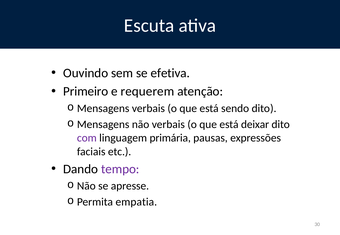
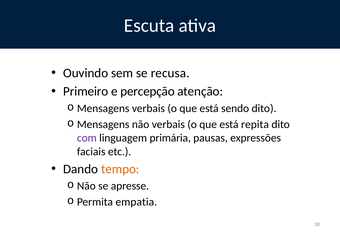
efetiva: efetiva -> recusa
requerem: requerem -> percepção
deixar: deixar -> repita
tempo colour: purple -> orange
